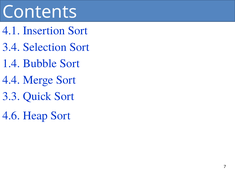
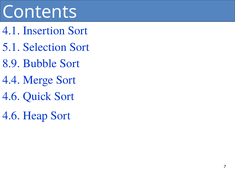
3.4: 3.4 -> 5.1
1.4: 1.4 -> 8.9
3.3 at (11, 96): 3.3 -> 4.6
